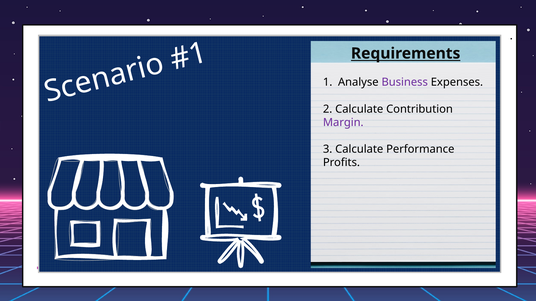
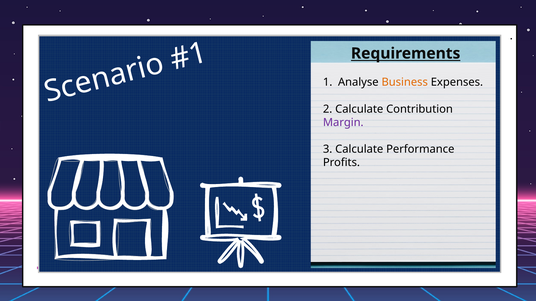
Business colour: purple -> orange
